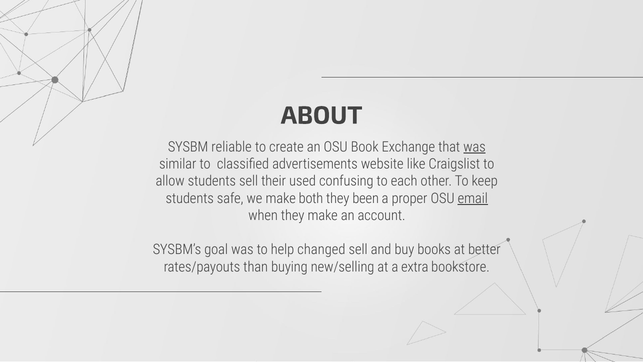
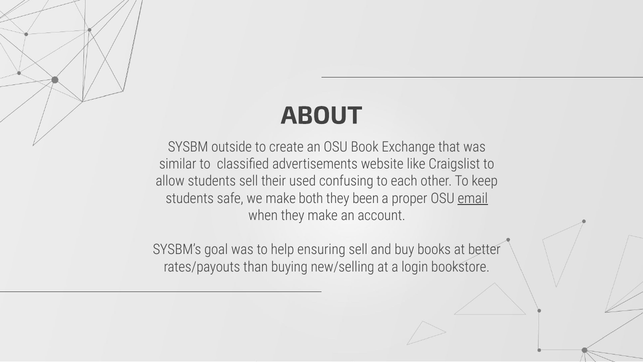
reliable: reliable -> outside
was at (474, 147) underline: present -> none
changed: changed -> ensuring
extra: extra -> login
